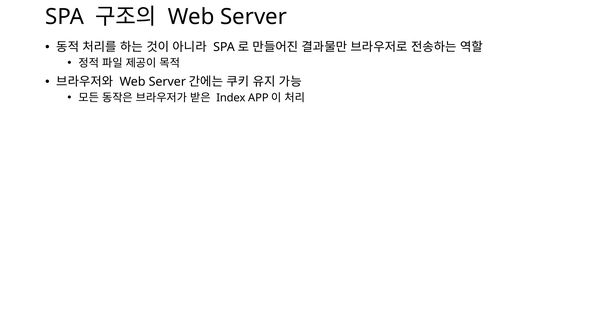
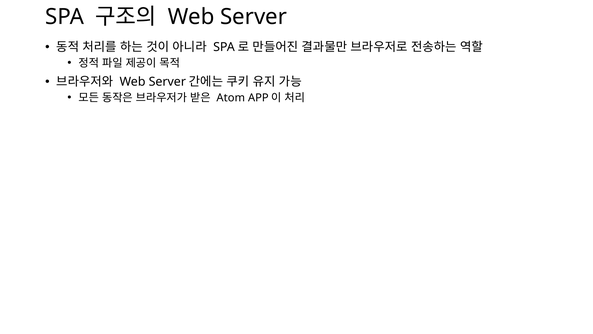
Index: Index -> Atom
